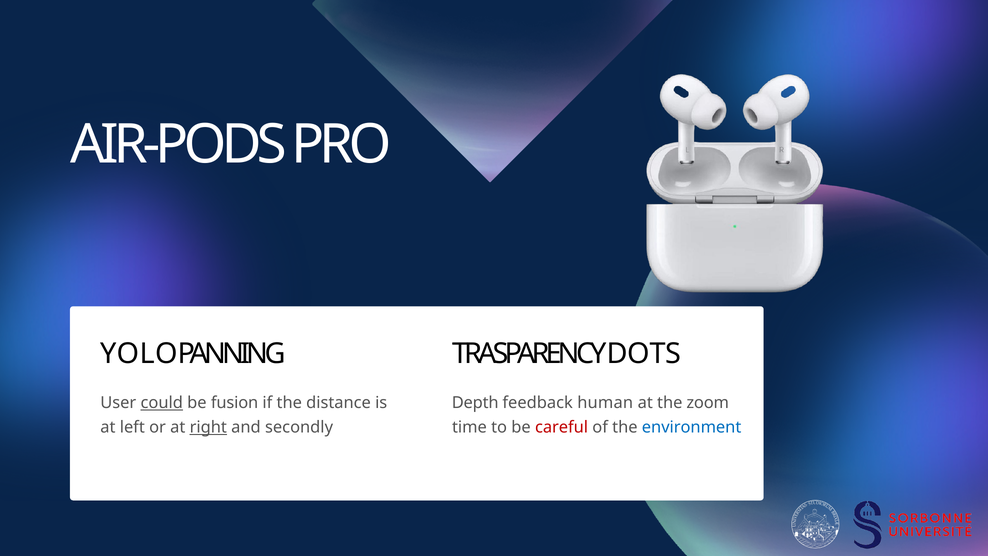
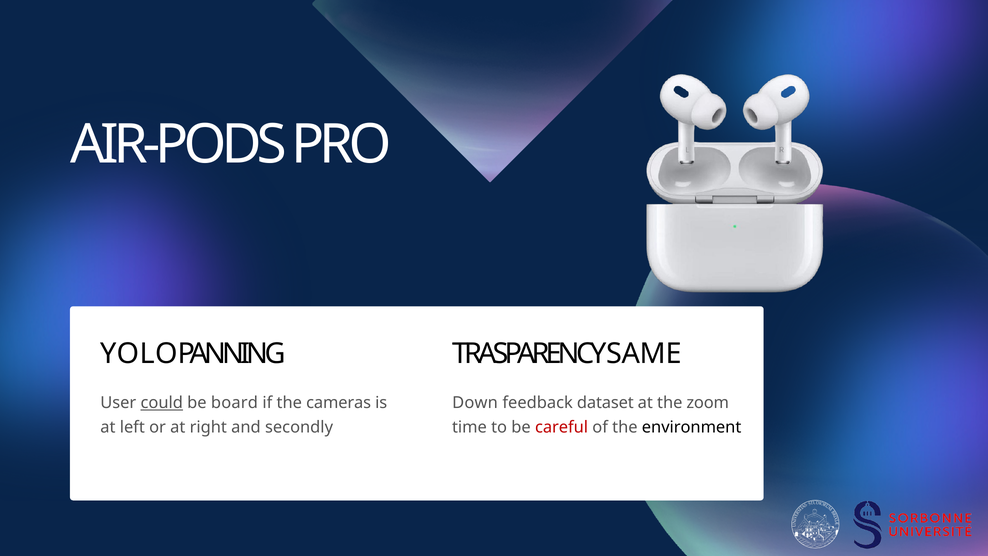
DOTS: DOTS -> SAME
fusion: fusion -> board
distance: distance -> cameras
Depth: Depth -> Down
human: human -> dataset
right underline: present -> none
environment colour: blue -> black
